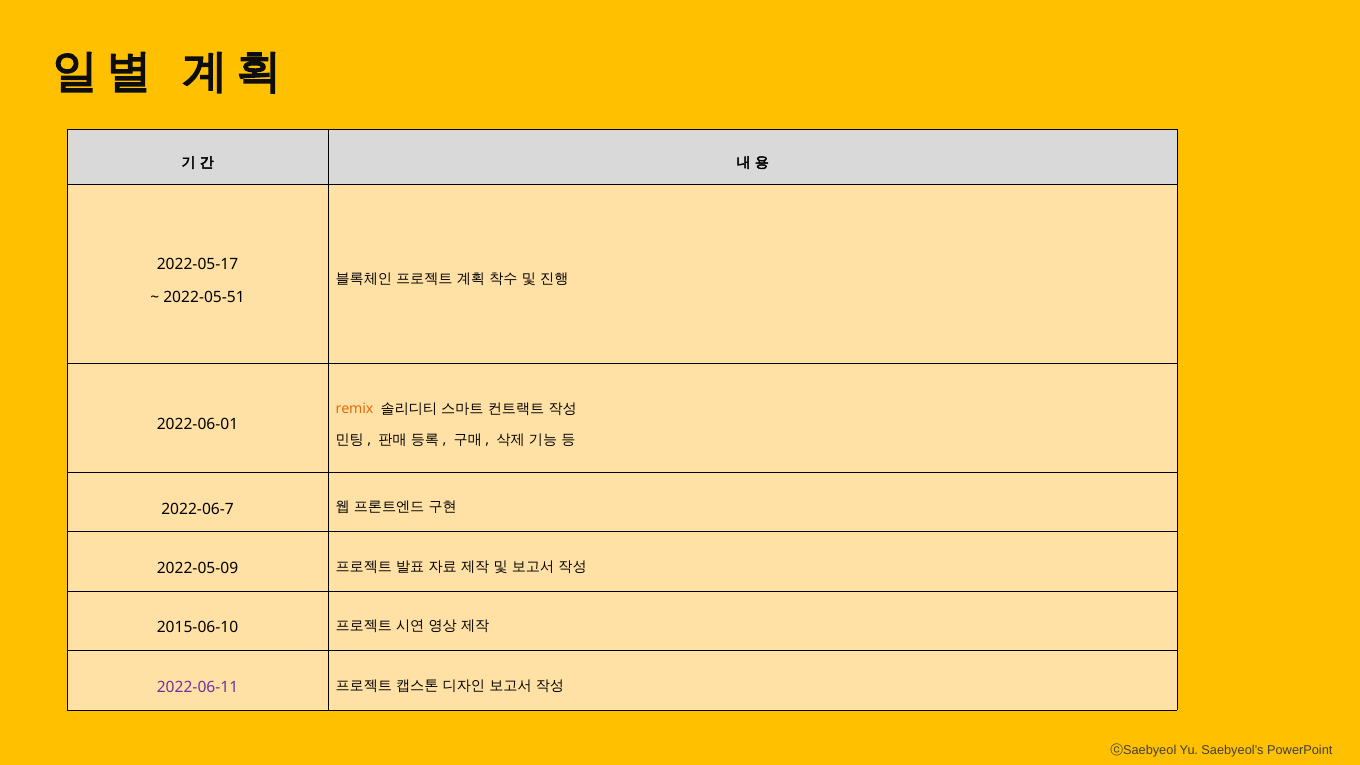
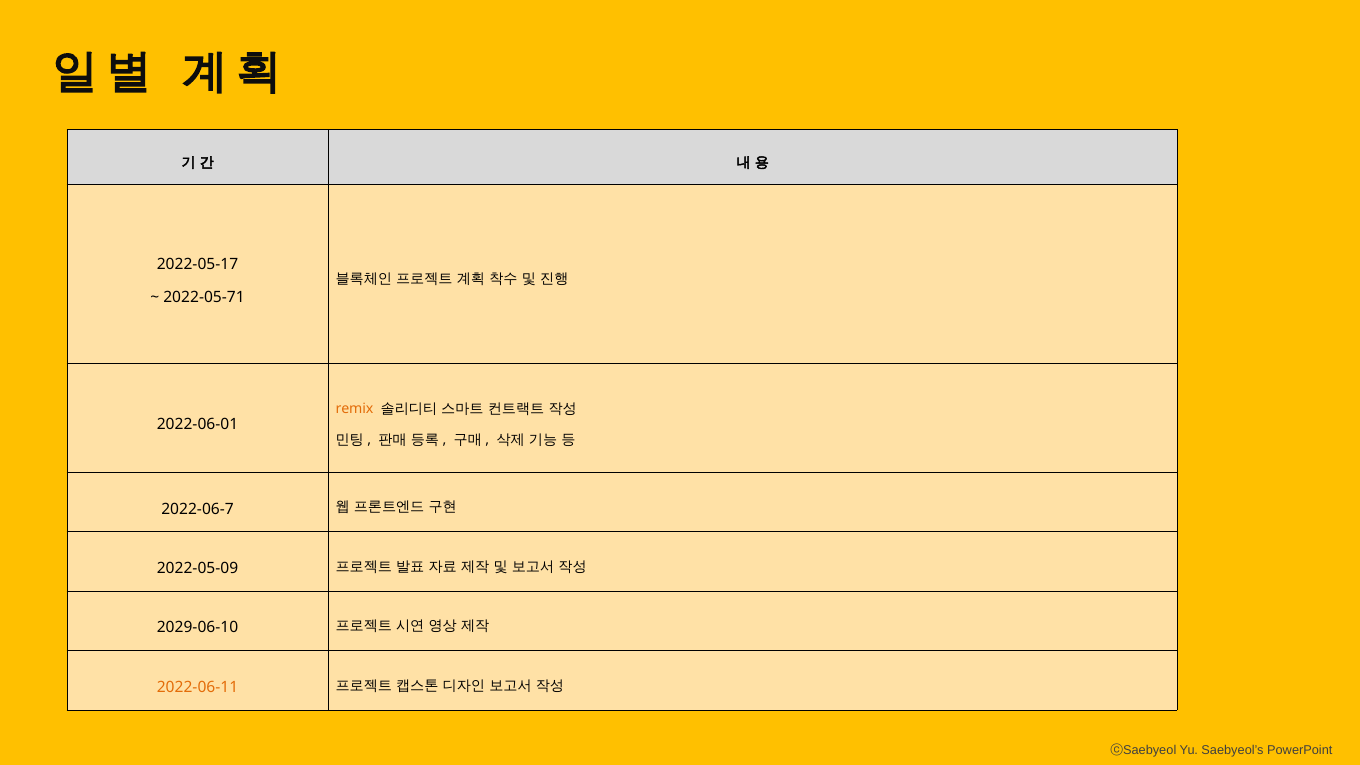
2022-05-51: 2022-05-51 -> 2022-05-71
2015-06-10: 2015-06-10 -> 2029-06-10
2022-06-11 colour: purple -> orange
